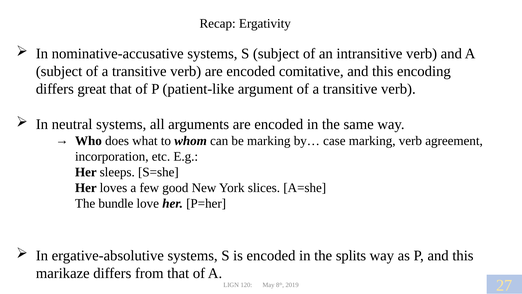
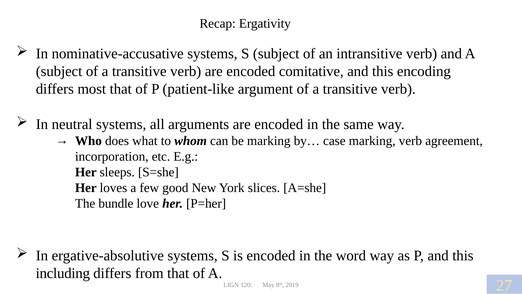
great: great -> most
splits: splits -> word
marikaze: marikaze -> including
